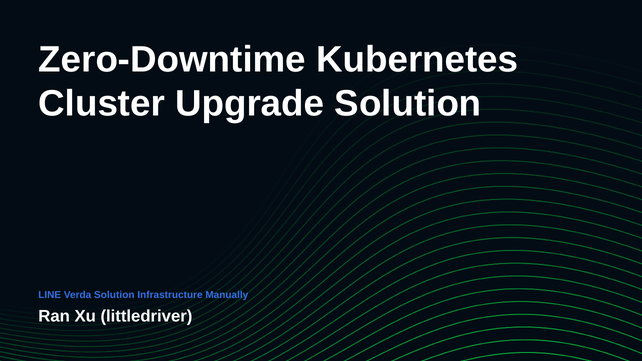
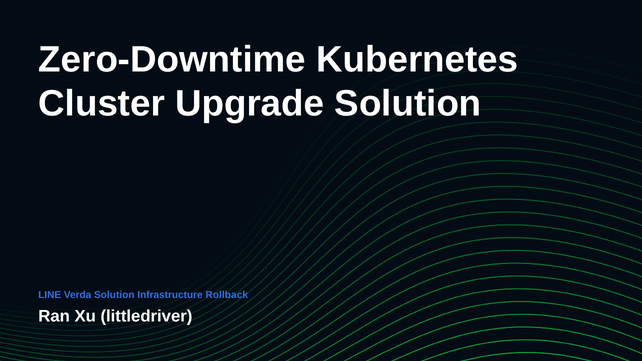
Manually: Manually -> Rollback
